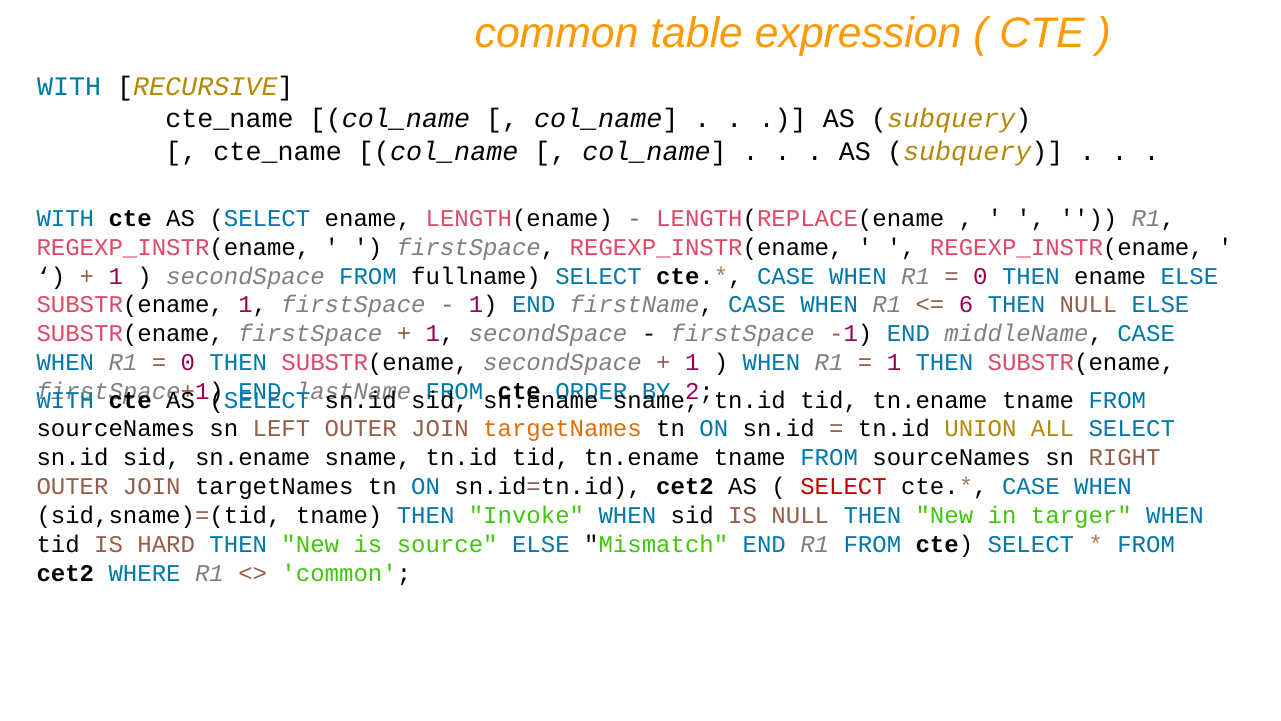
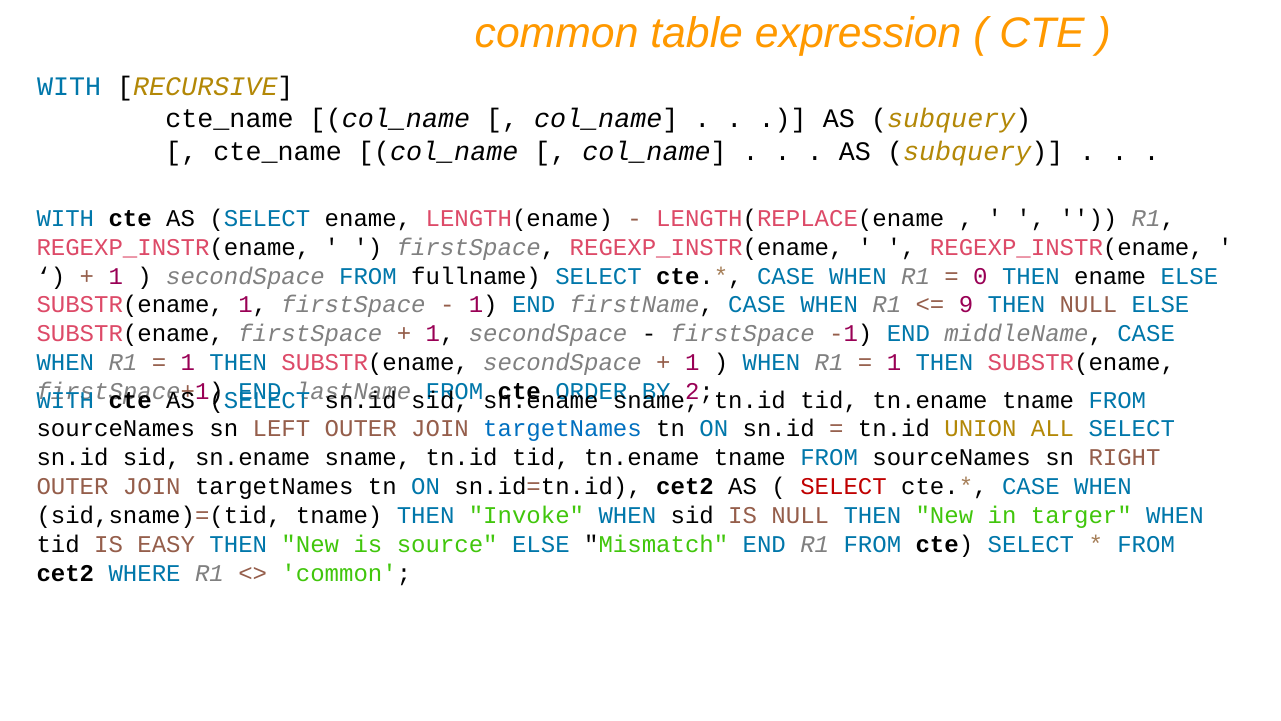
6: 6 -> 9
0 at (188, 362): 0 -> 1
targetNames at (563, 429) colour: orange -> blue
HARD: HARD -> EASY
